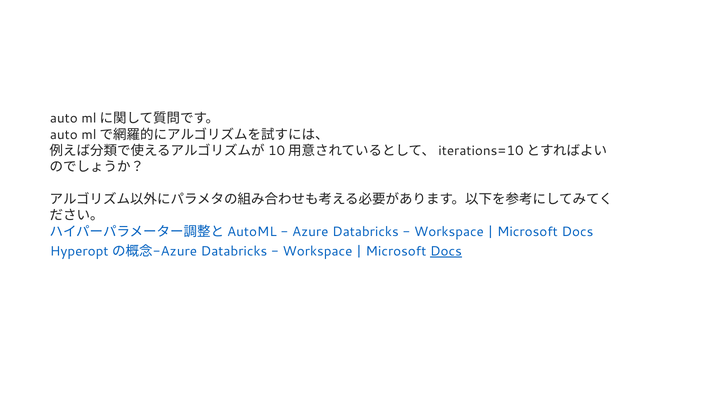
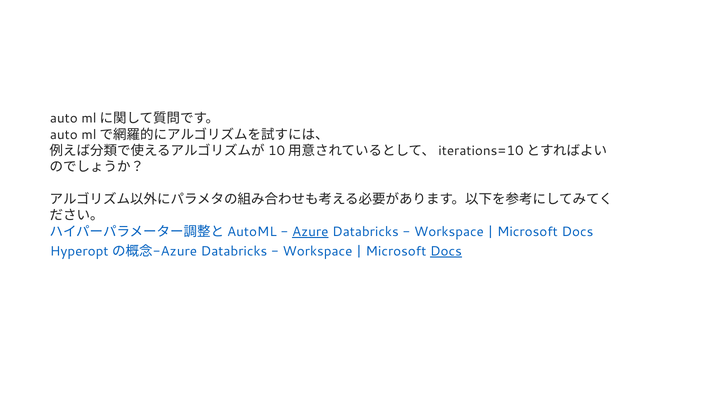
Azure underline: none -> present
